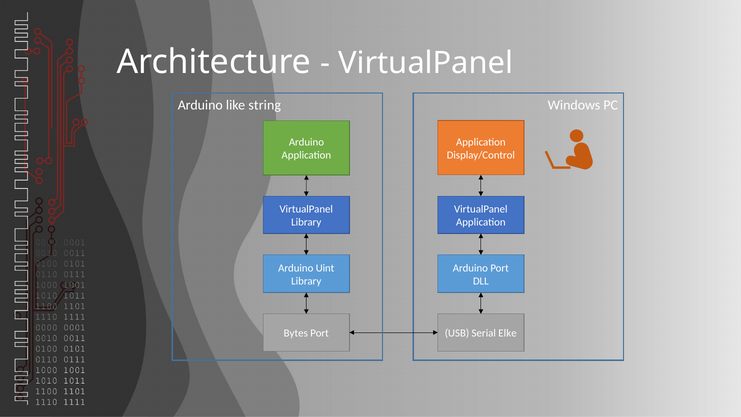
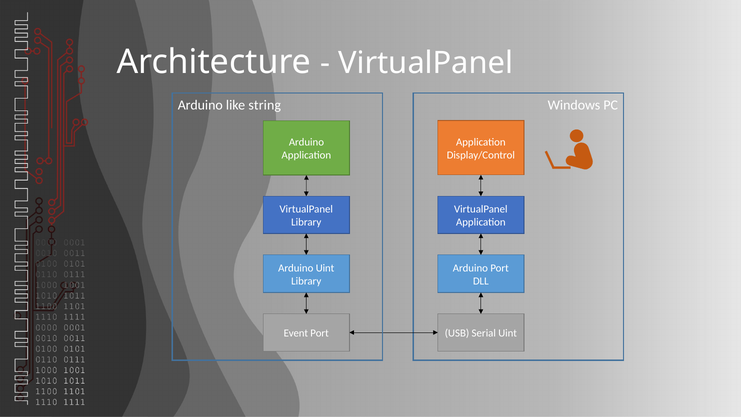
Bytes: Bytes -> Event
Serial Elke: Elke -> Uint
